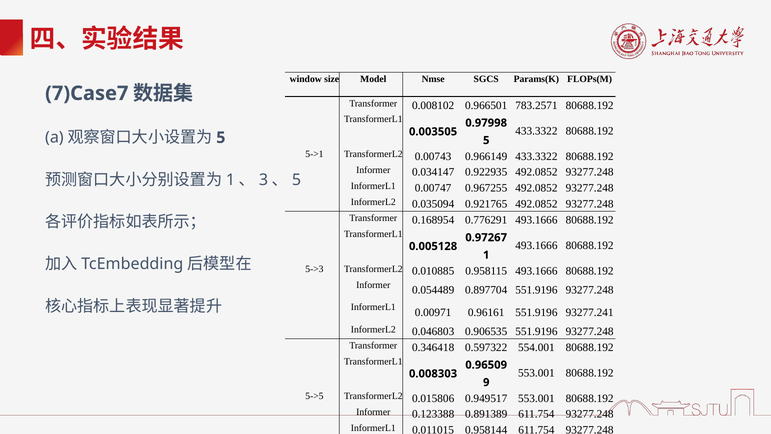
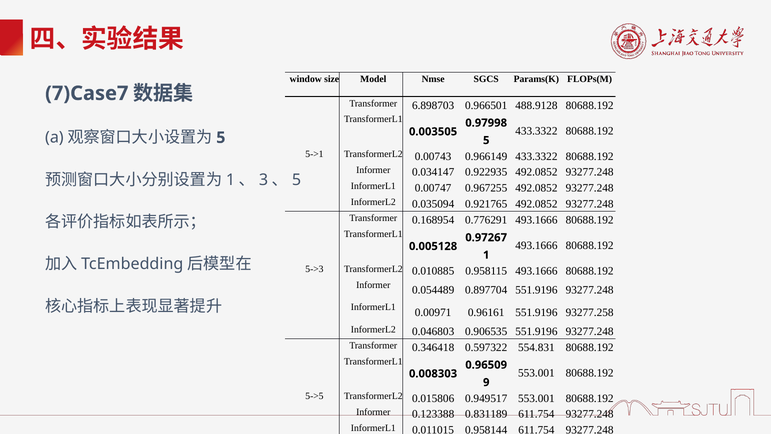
0.008102: 0.008102 -> 6.898703
783.2571: 783.2571 -> 488.9128
93277.241: 93277.241 -> 93277.258
554.001: 554.001 -> 554.831
0.891389: 0.891389 -> 0.831189
